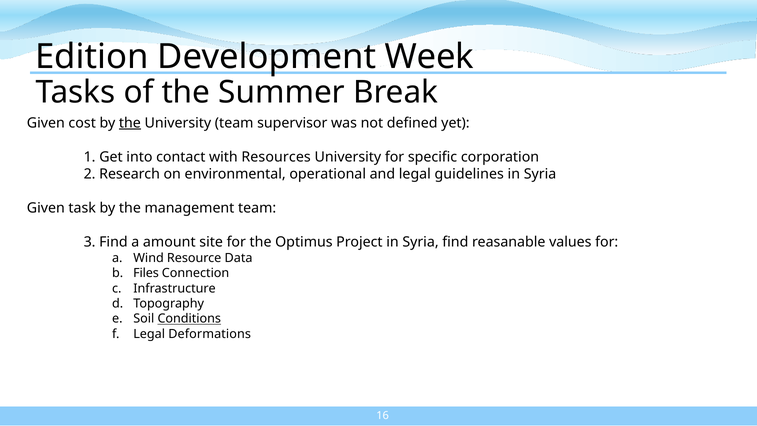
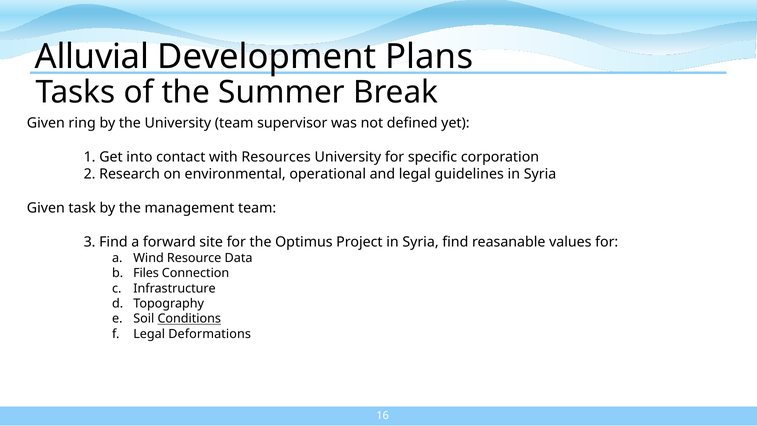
Edition: Edition -> Alluvial
Week: Week -> Plans
cost: cost -> ring
the at (130, 123) underline: present -> none
amount: amount -> forward
